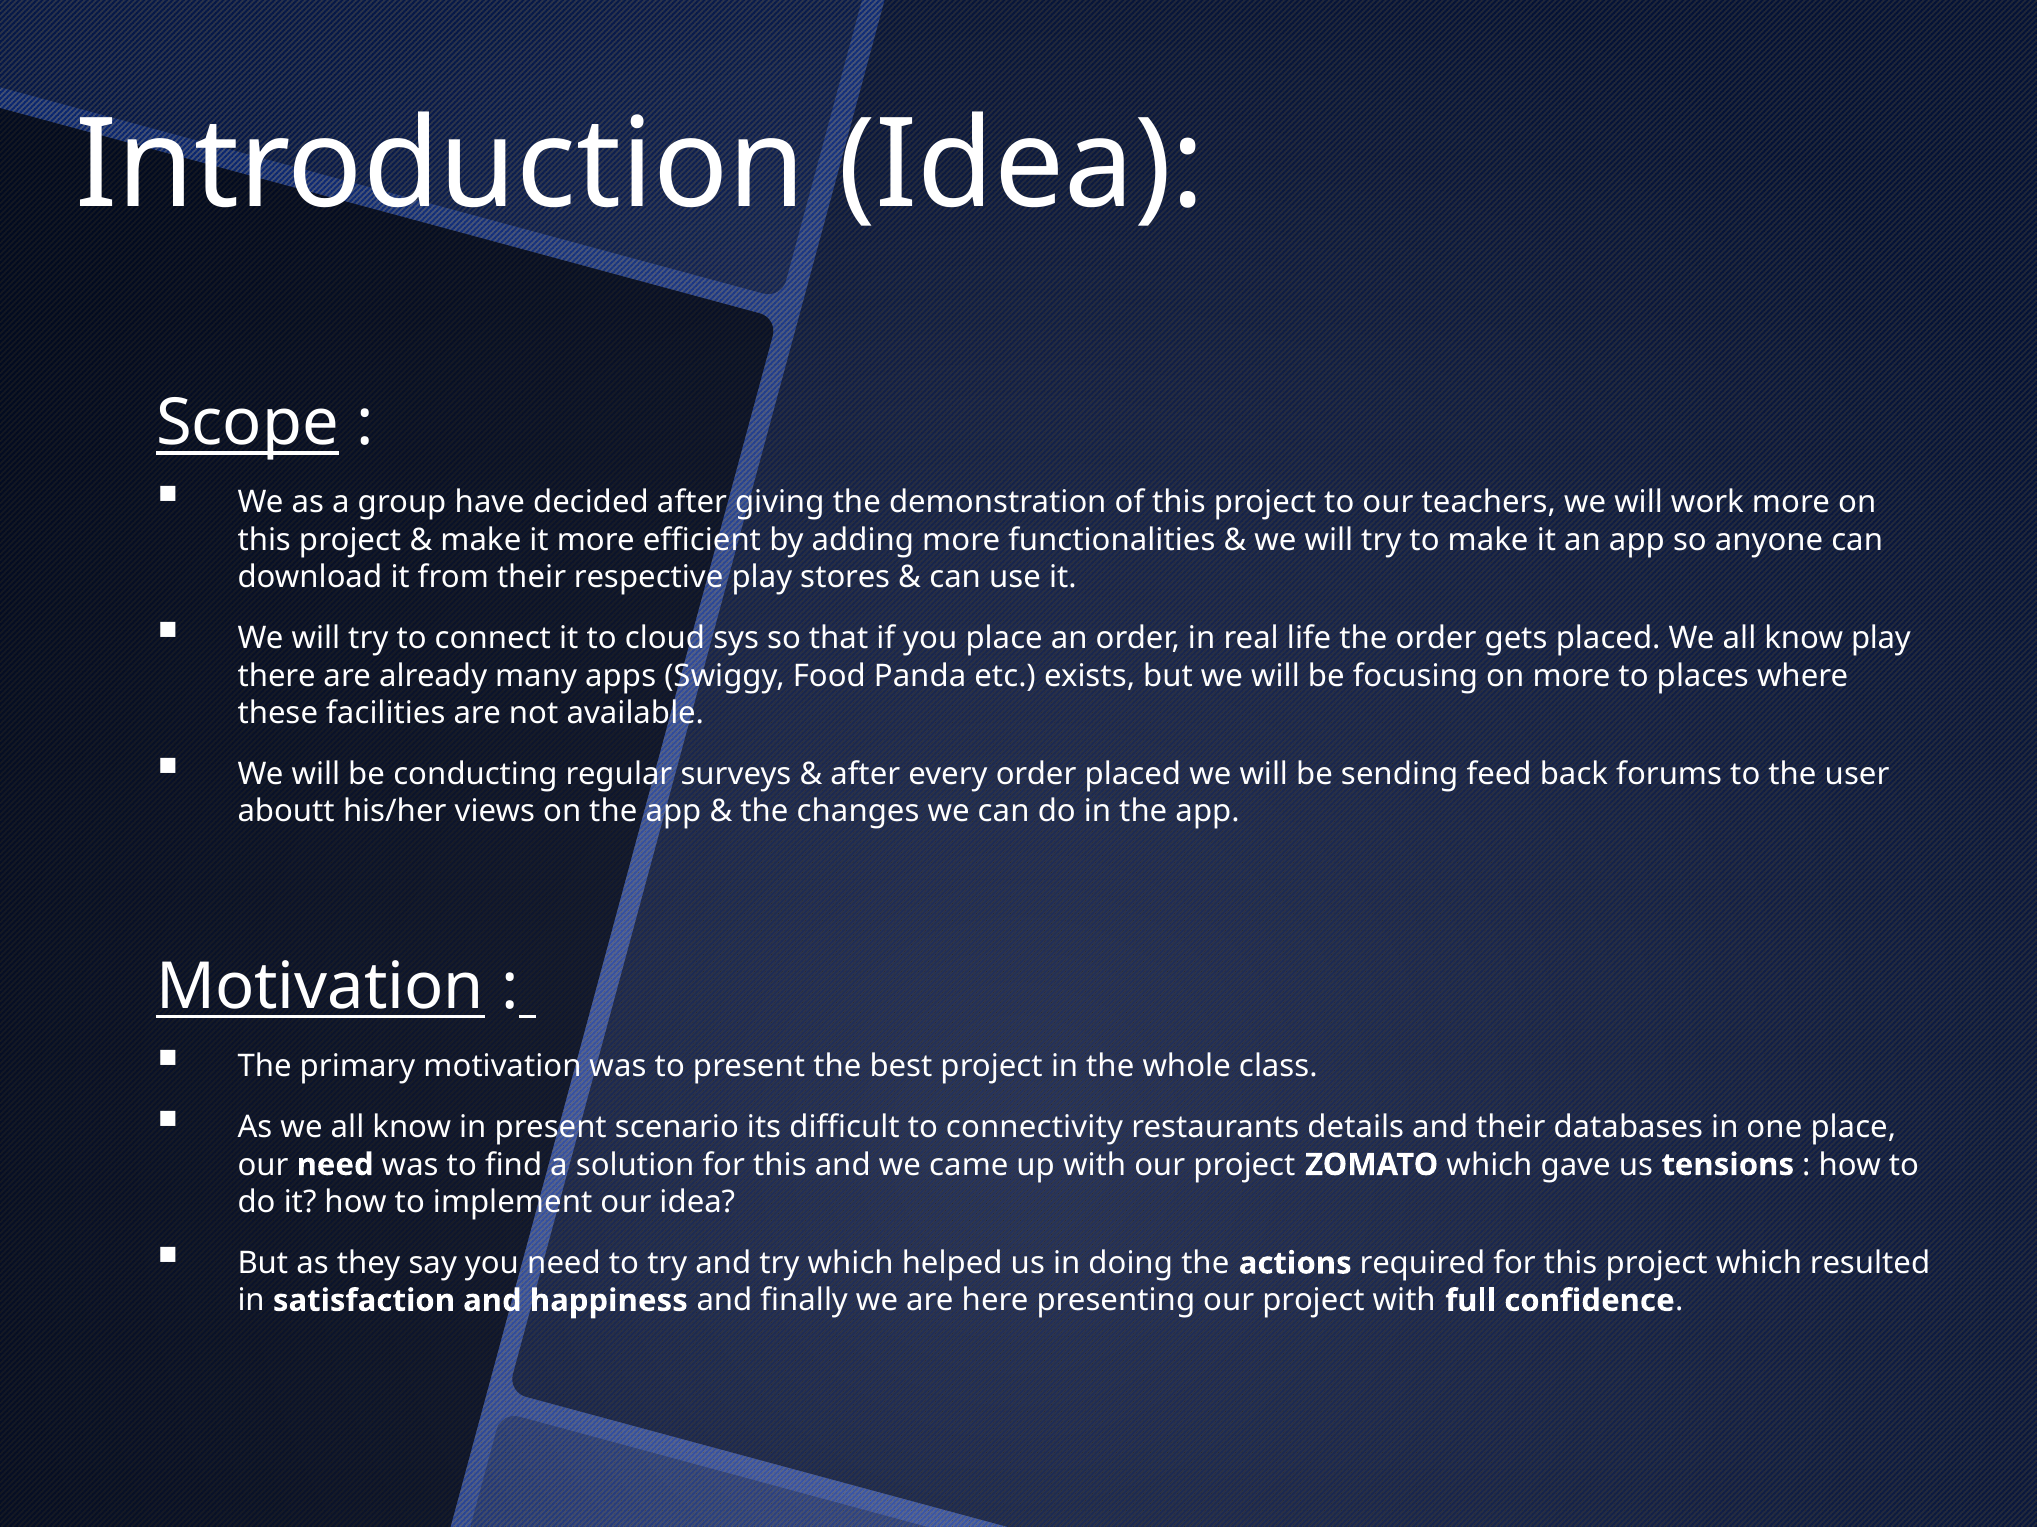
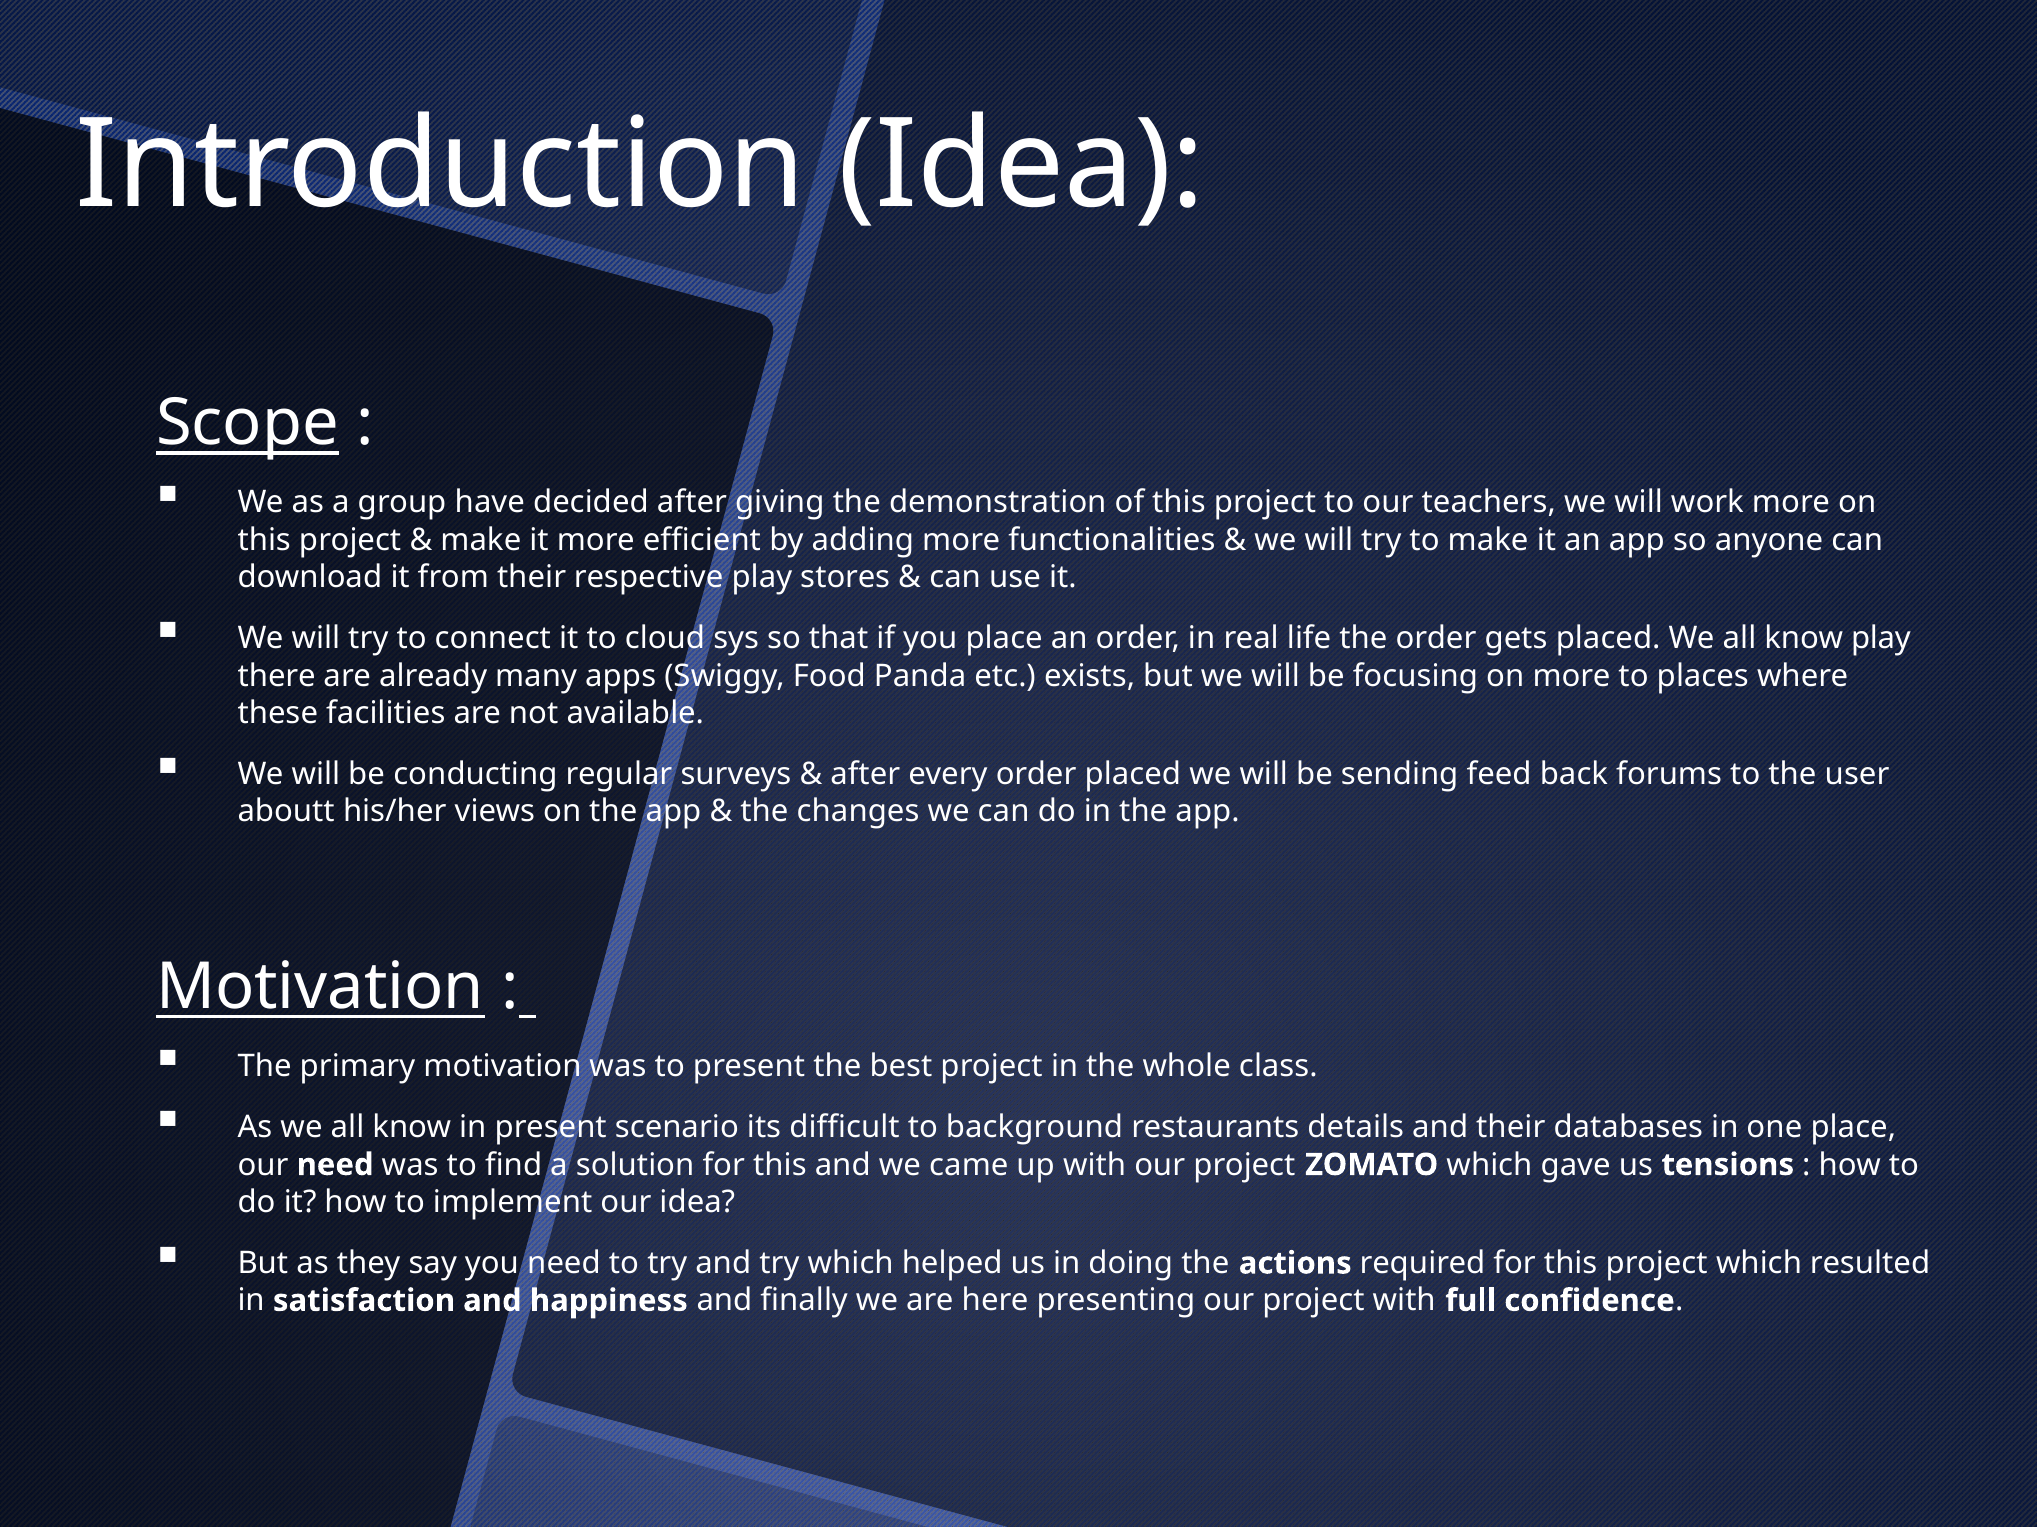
connectivity: connectivity -> background
